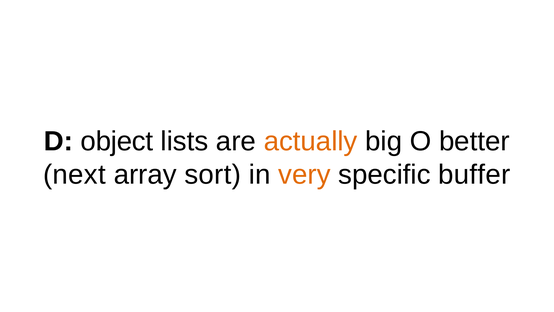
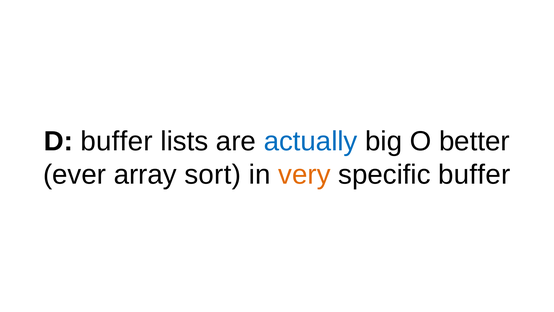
D object: object -> buffer
actually colour: orange -> blue
next: next -> ever
